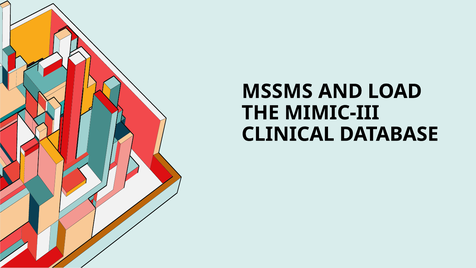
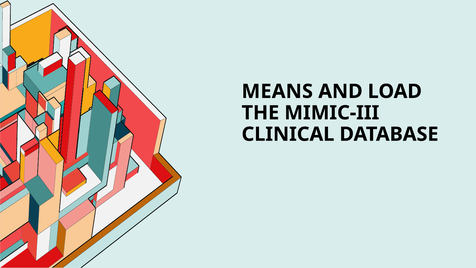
MSSMS: MSSMS -> MEANS
